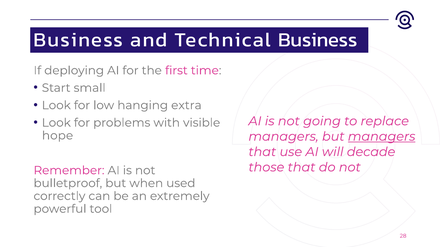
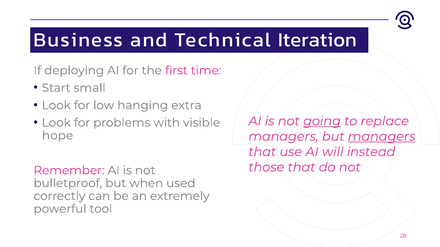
Technical Business: Business -> Iteration
going underline: none -> present
decade: decade -> instead
